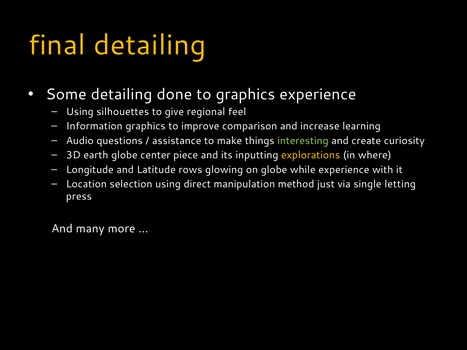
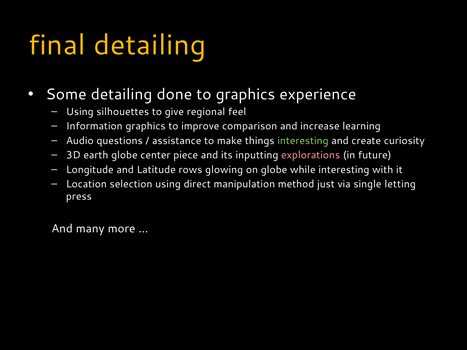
explorations colour: yellow -> pink
where: where -> future
while experience: experience -> interesting
